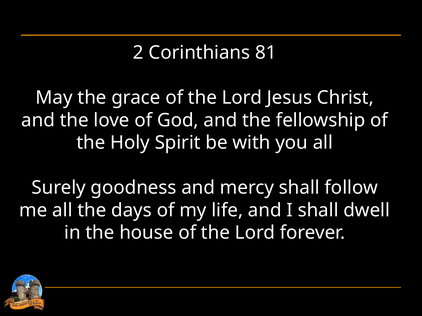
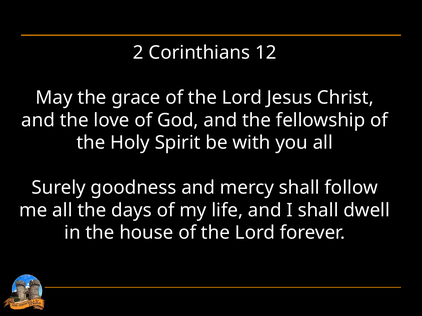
81: 81 -> 12
